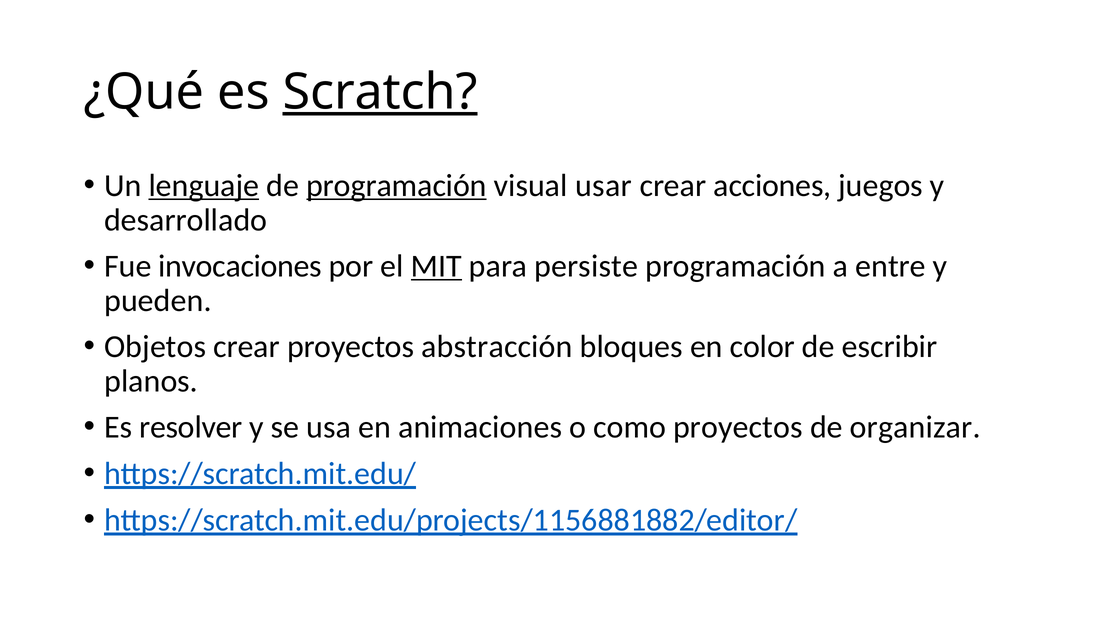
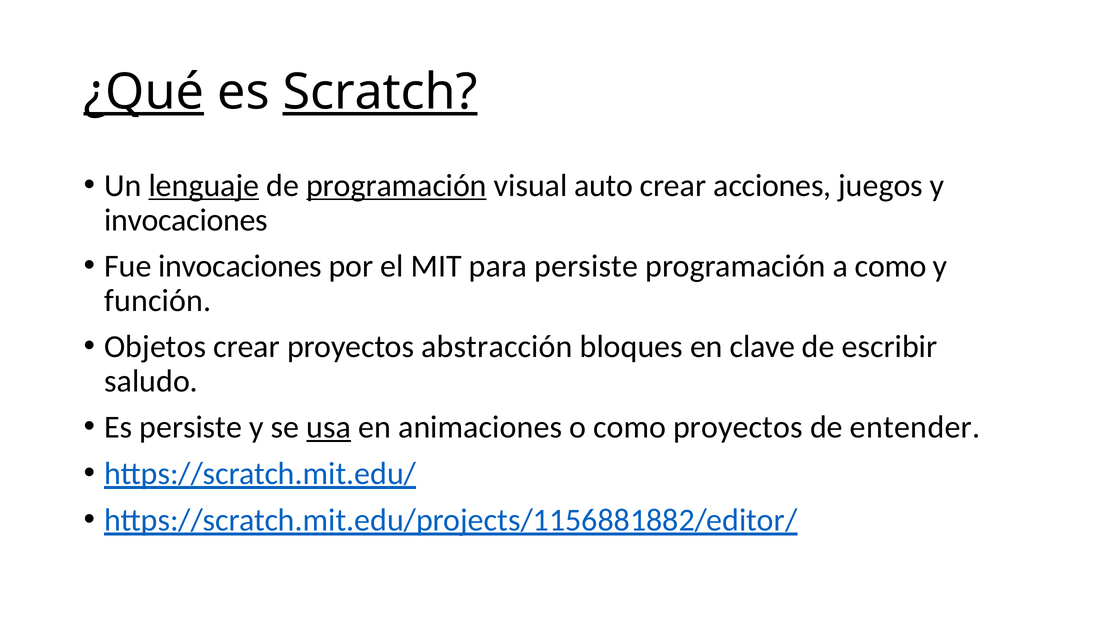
¿Qué underline: none -> present
usar: usar -> auto
desarrollado at (186, 220): desarrollado -> invocaciones
MIT underline: present -> none
a entre: entre -> como
pueden: pueden -> función
color: color -> clave
planos: planos -> saludo
Es resolver: resolver -> persiste
usa underline: none -> present
organizar: organizar -> entender
